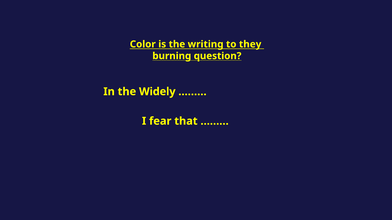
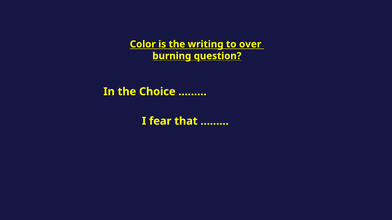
they: they -> over
Widely: Widely -> Choice
